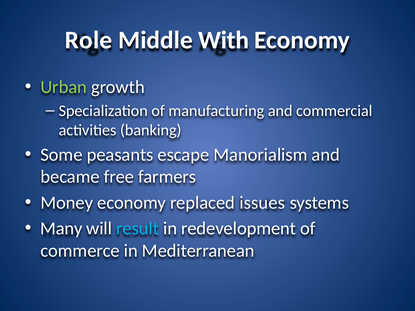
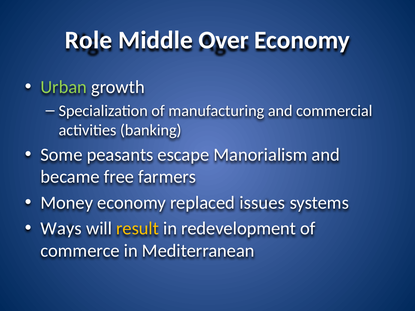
With: With -> Over
Many: Many -> Ways
result colour: light blue -> yellow
